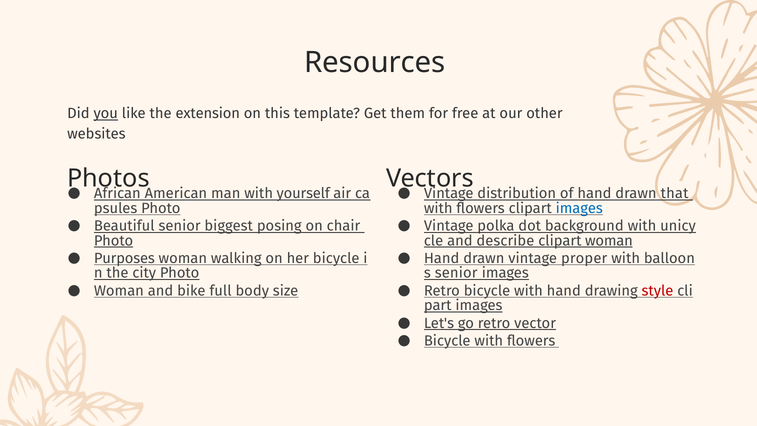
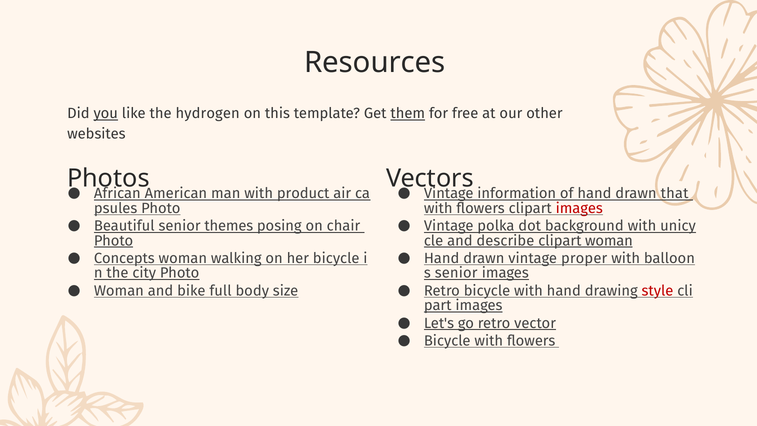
extension: extension -> hydrogen
them underline: none -> present
yourself: yourself -> product
distribution: distribution -> information
images at (579, 208) colour: blue -> red
biggest: biggest -> themes
Purposes: Purposes -> Concepts
